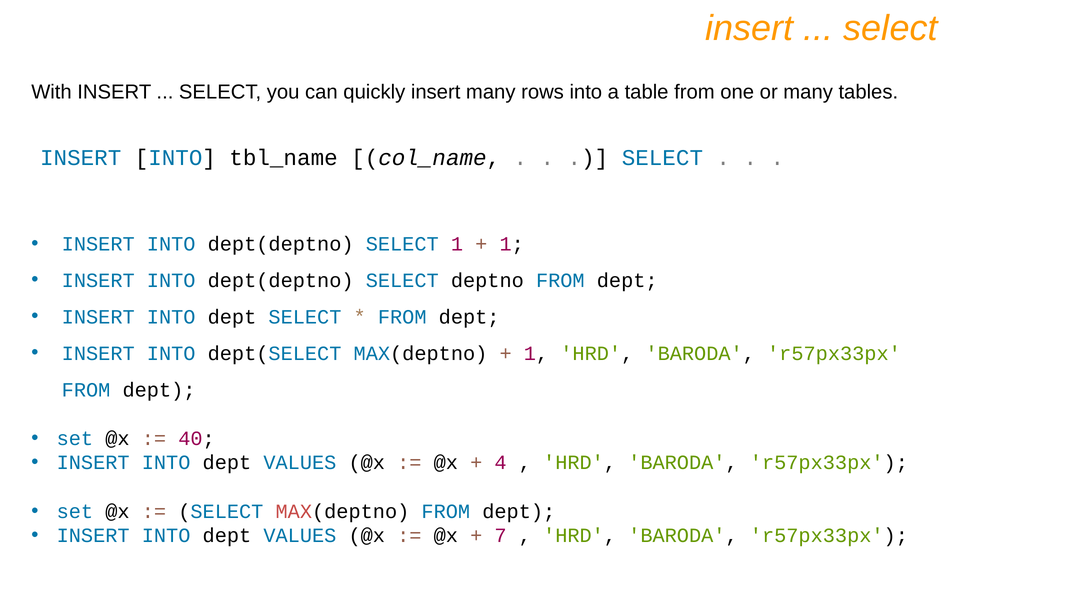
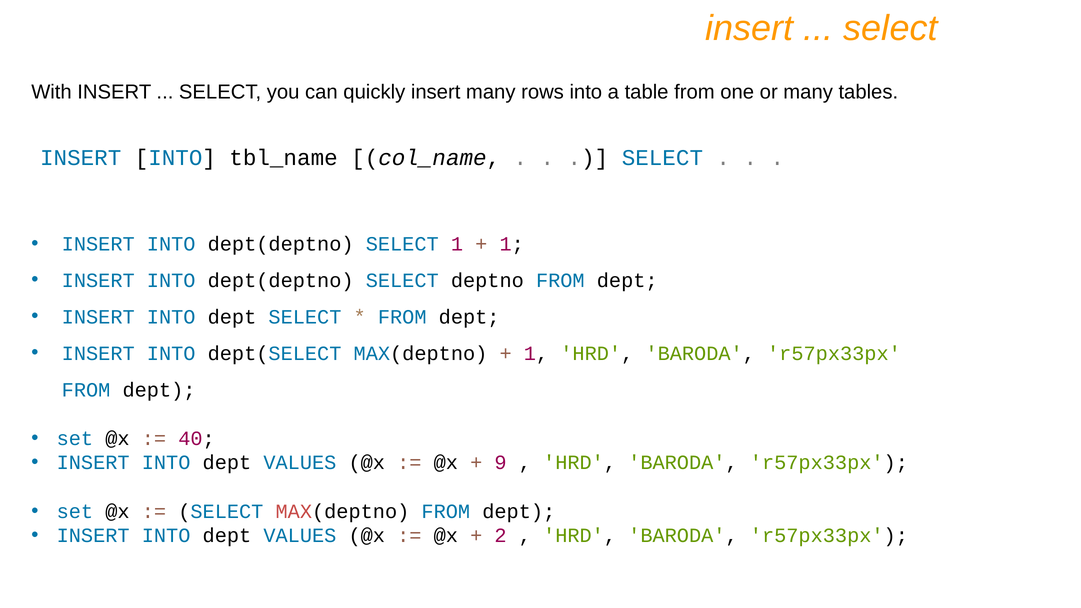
4: 4 -> 9
7: 7 -> 2
